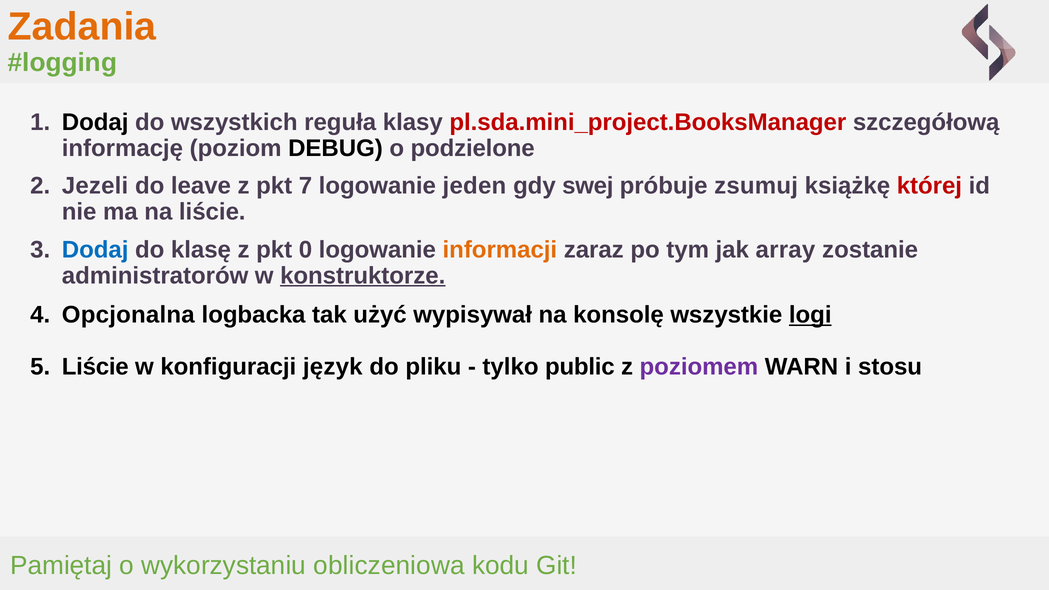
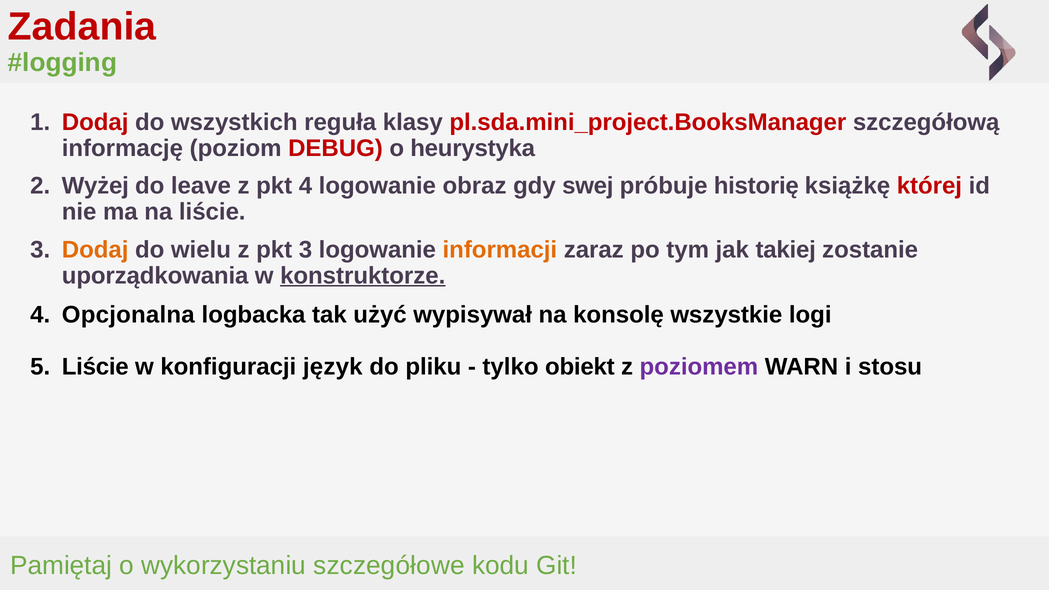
Zadania colour: orange -> red
Dodaj at (95, 122) colour: black -> red
DEBUG colour: black -> red
podzielone: podzielone -> heurystyka
Jezeli: Jezeli -> Wyżej
pkt 7: 7 -> 4
jeden: jeden -> obraz
zsumuj: zsumuj -> historię
Dodaj at (95, 250) colour: blue -> orange
klasę: klasę -> wielu
pkt 0: 0 -> 3
array: array -> takiej
administratorów: administratorów -> uporządkowania
logi underline: present -> none
public: public -> obiekt
obliczeniowa: obliczeniowa -> szczegółowe
